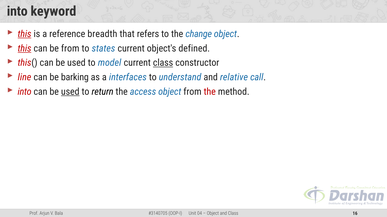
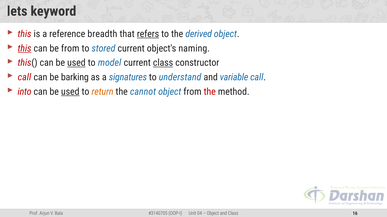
into at (17, 11): into -> lets
this at (25, 34) underline: present -> none
refers underline: none -> present
change: change -> derived
states: states -> stored
defined: defined -> naming
used at (76, 63) underline: none -> present
line at (24, 77): line -> call
interfaces: interfaces -> signatures
relative: relative -> variable
return colour: black -> orange
access: access -> cannot
